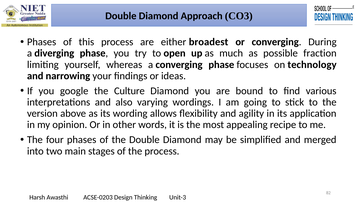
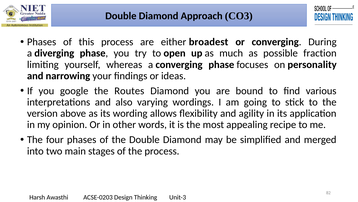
technology: technology -> personality
Culture: Culture -> Routes
